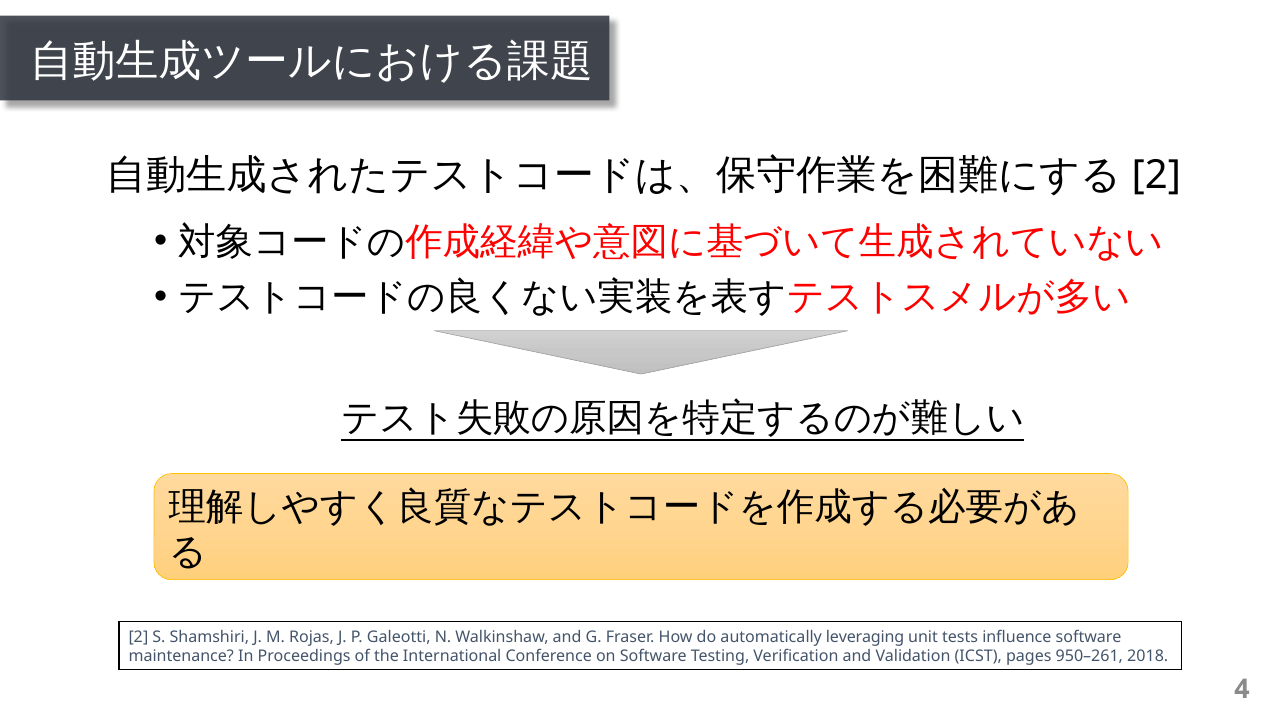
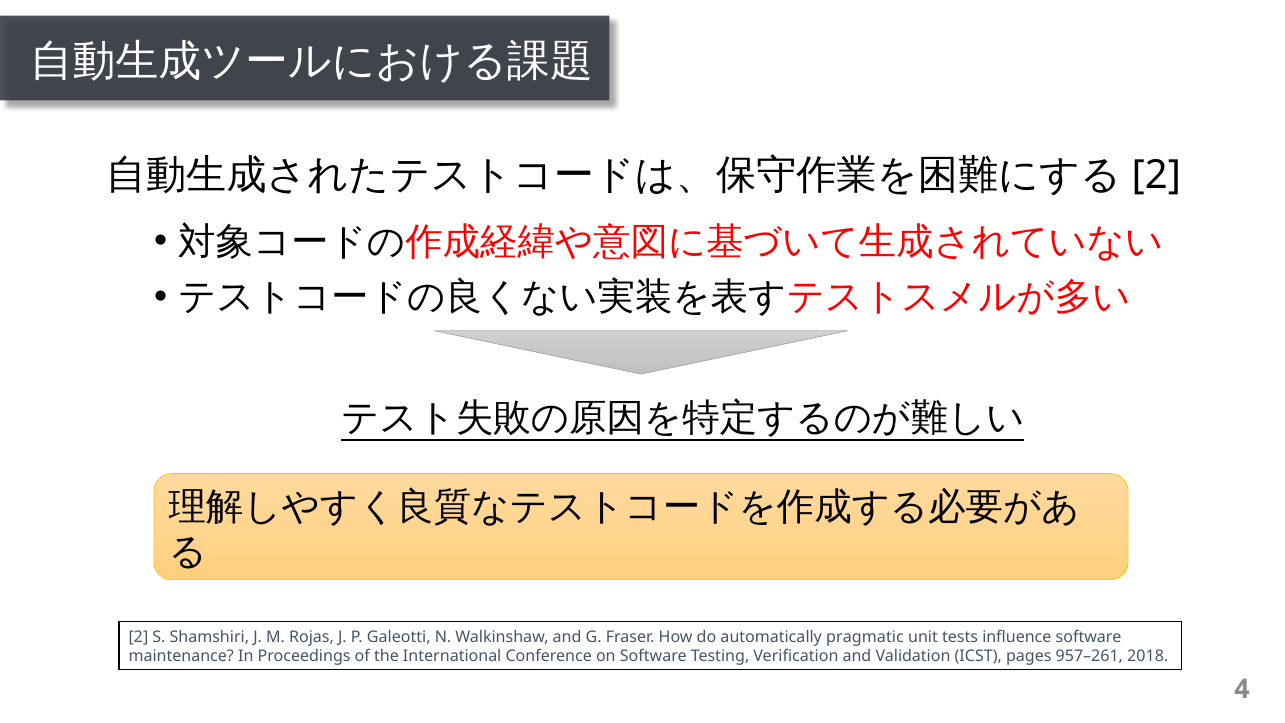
leveraging: leveraging -> pragmatic
950–261: 950–261 -> 957–261
